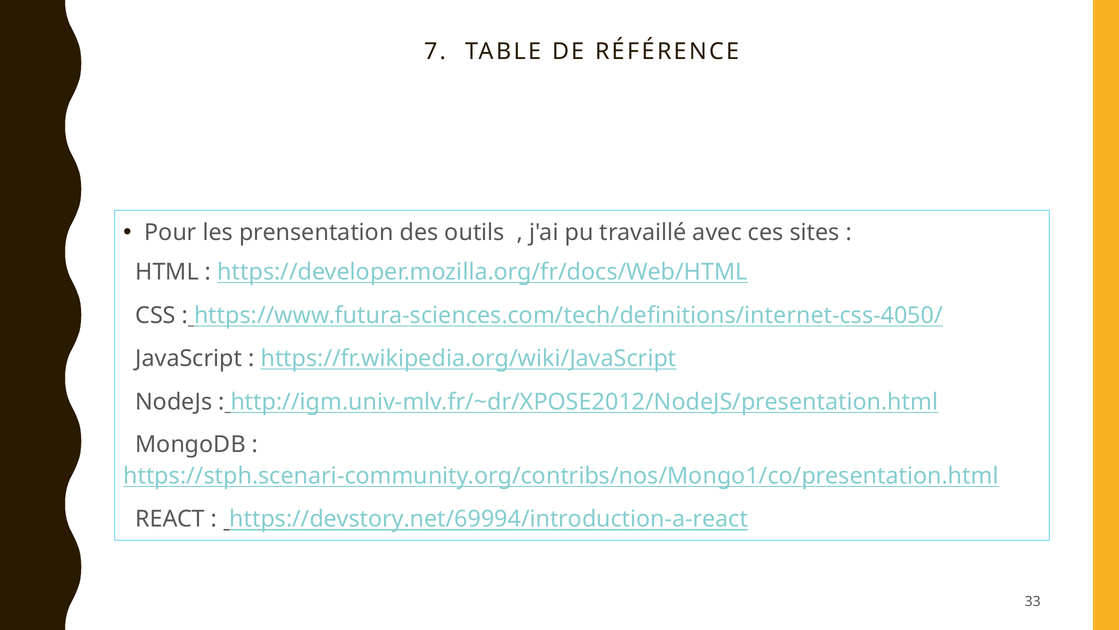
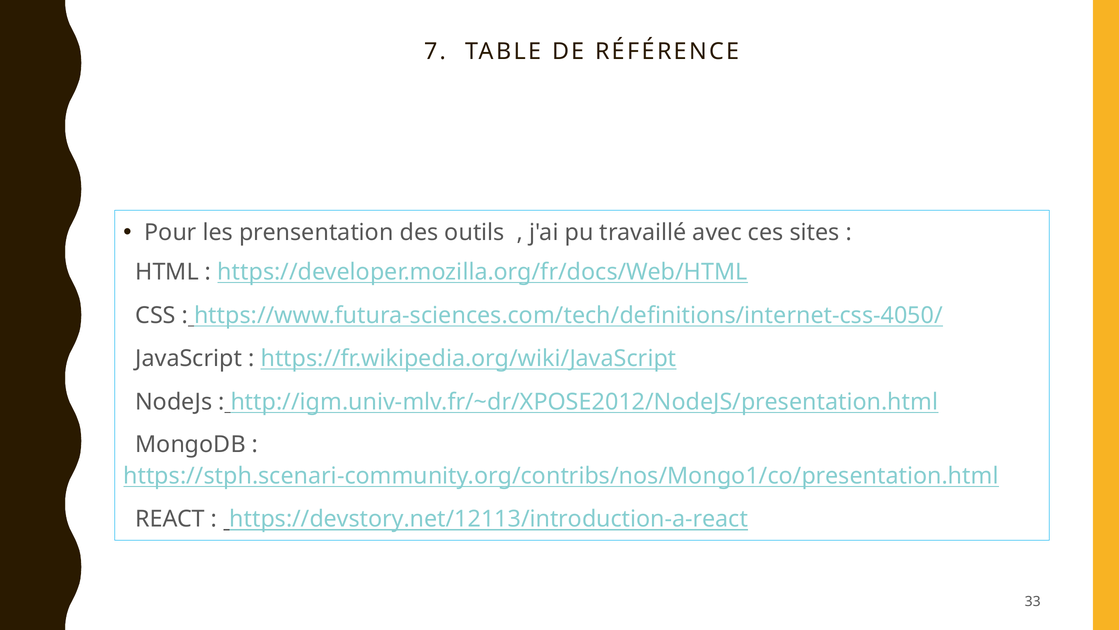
https://devstory.net/69994/introduction-a-react: https://devstory.net/69994/introduction-a-react -> https://devstory.net/12113/introduction-a-react
